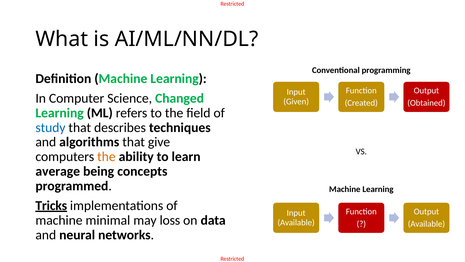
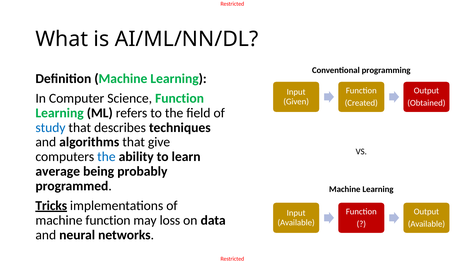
Science Changed: Changed -> Function
the at (106, 157) colour: orange -> blue
concepts: concepts -> probably
machine minimal: minimal -> function
